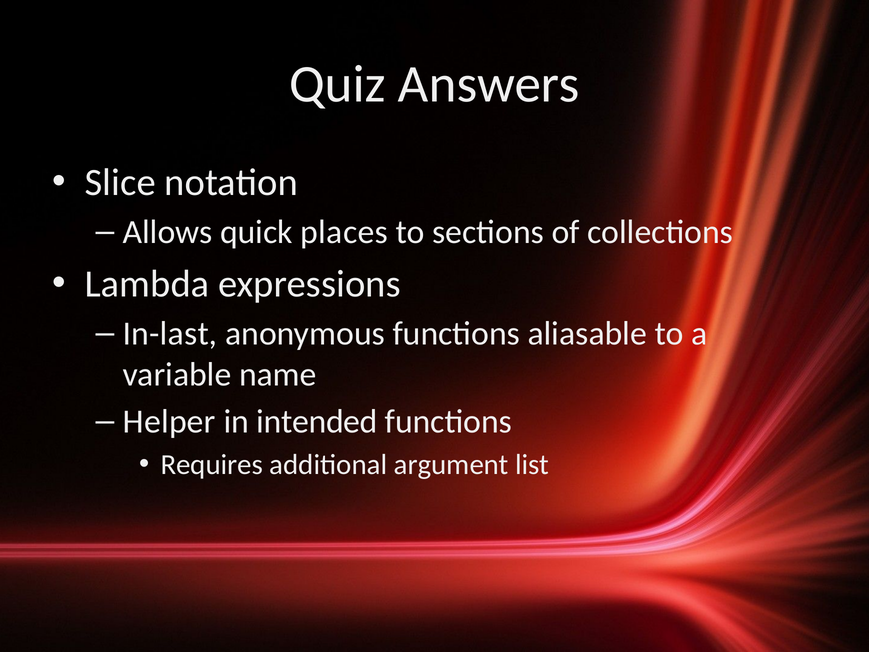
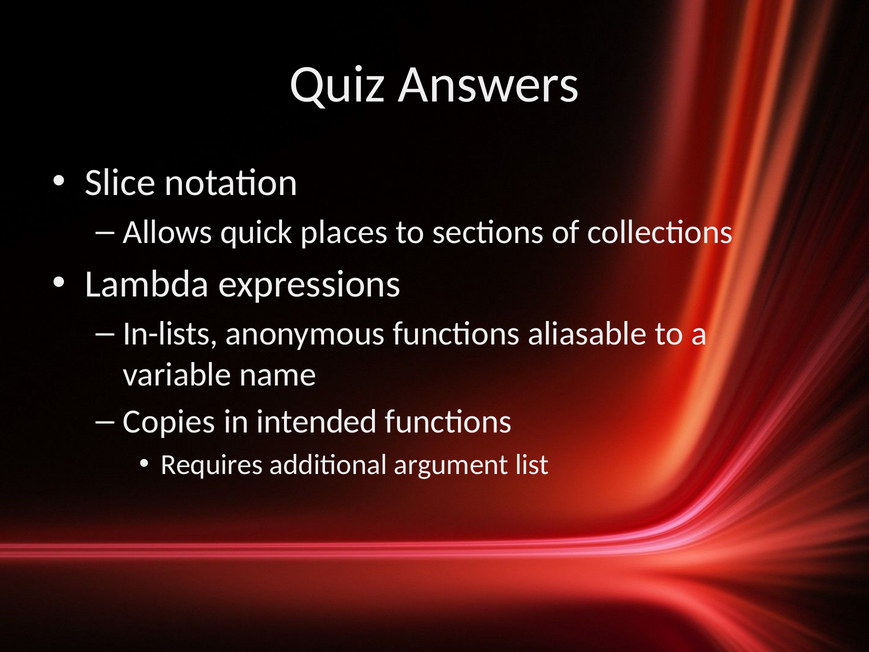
In-last: In-last -> In-lists
Helper: Helper -> Copies
